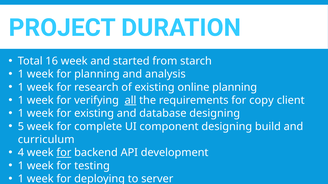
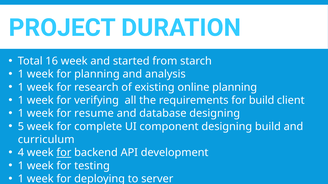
all underline: present -> none
for copy: copy -> build
for existing: existing -> resume
